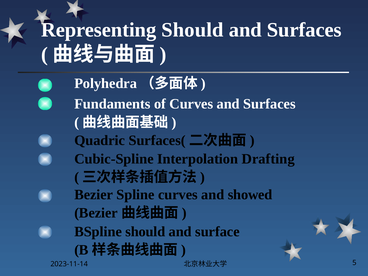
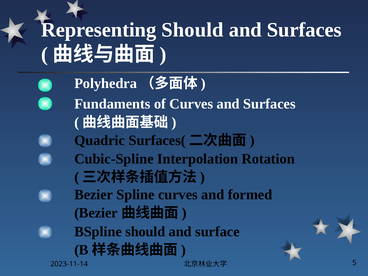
Drafting: Drafting -> Rotation
showed: showed -> formed
